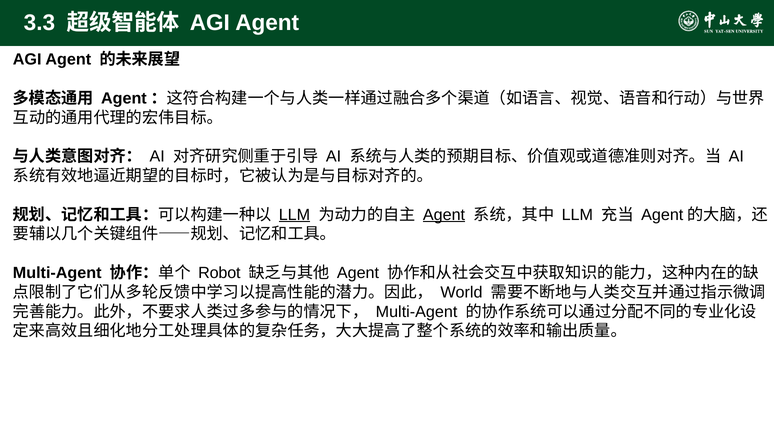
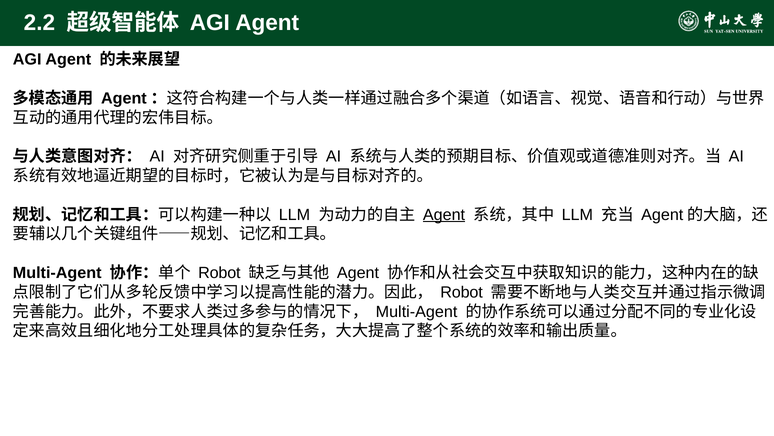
3.3: 3.3 -> 2.2
LLM at (294, 214) underline: present -> none
World at (461, 292): World -> Robot
